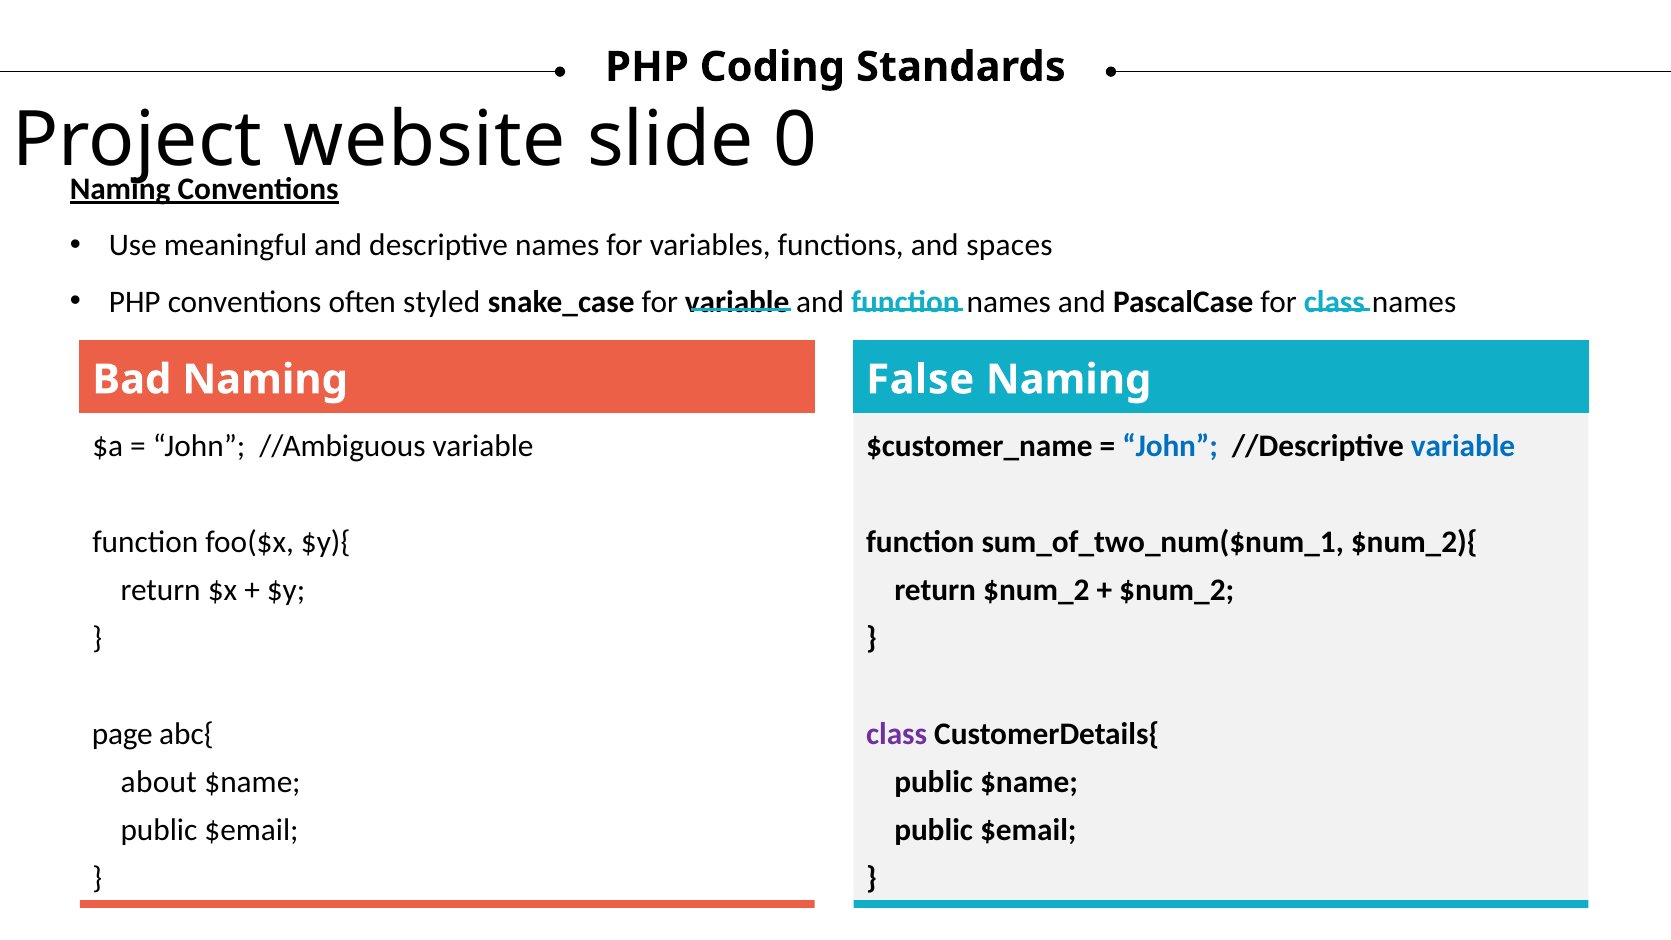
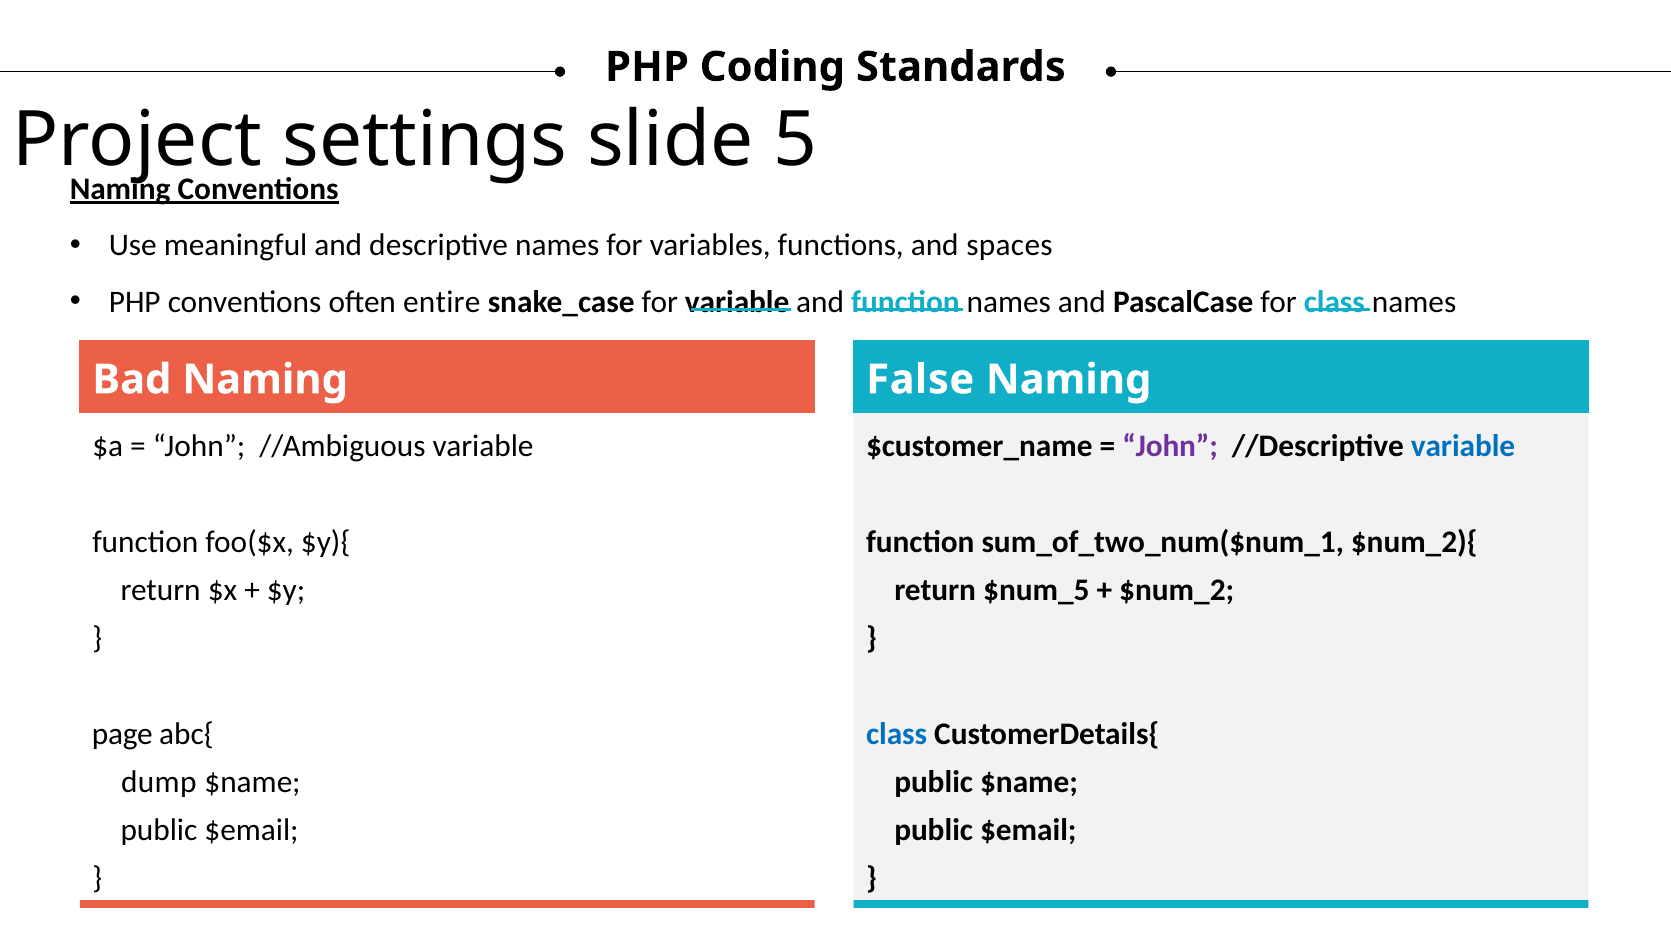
website: website -> settings
0: 0 -> 5
styled: styled -> entire
John at (1170, 446) colour: blue -> purple
return $num_2: $num_2 -> $num_5
class at (897, 734) colour: purple -> blue
about: about -> dump
